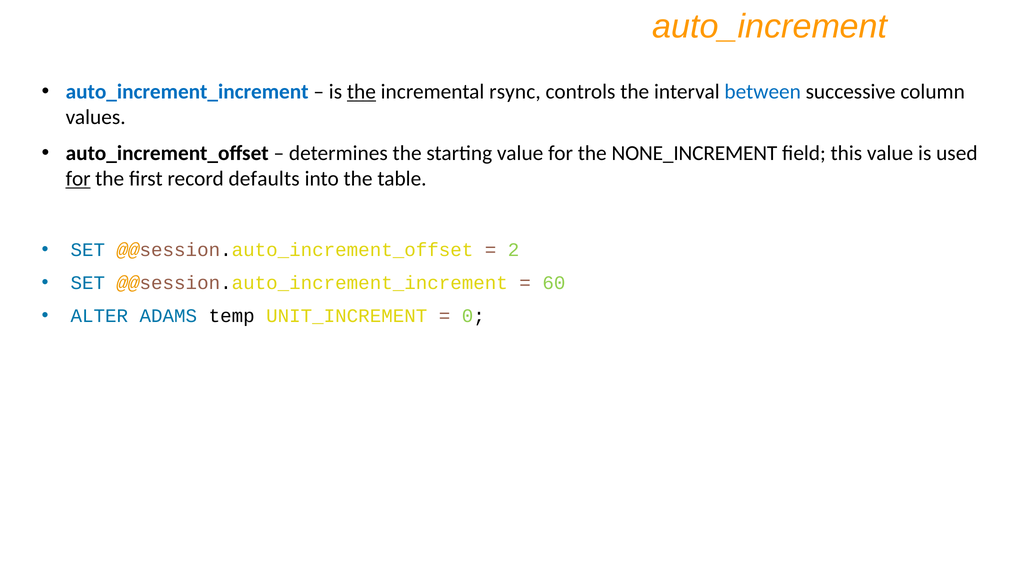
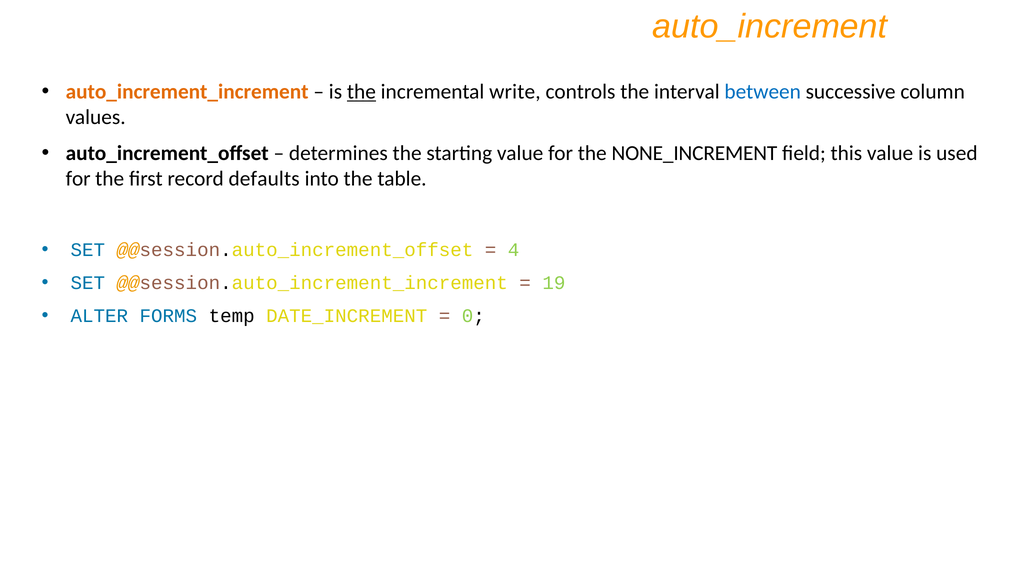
auto_increment_increment colour: blue -> orange
rsync: rsync -> write
for at (78, 179) underline: present -> none
2: 2 -> 4
60: 60 -> 19
ADAMS: ADAMS -> FORMS
UNIT_INCREMENT: UNIT_INCREMENT -> DATE_INCREMENT
